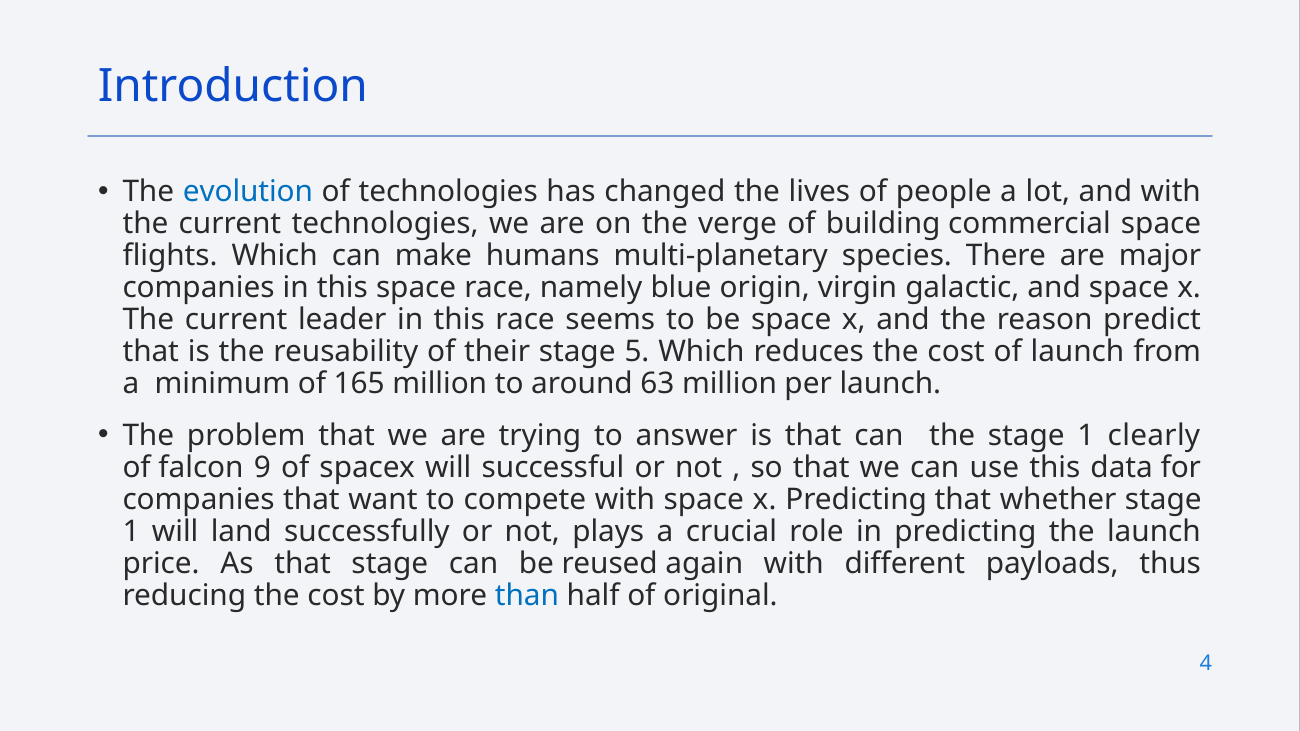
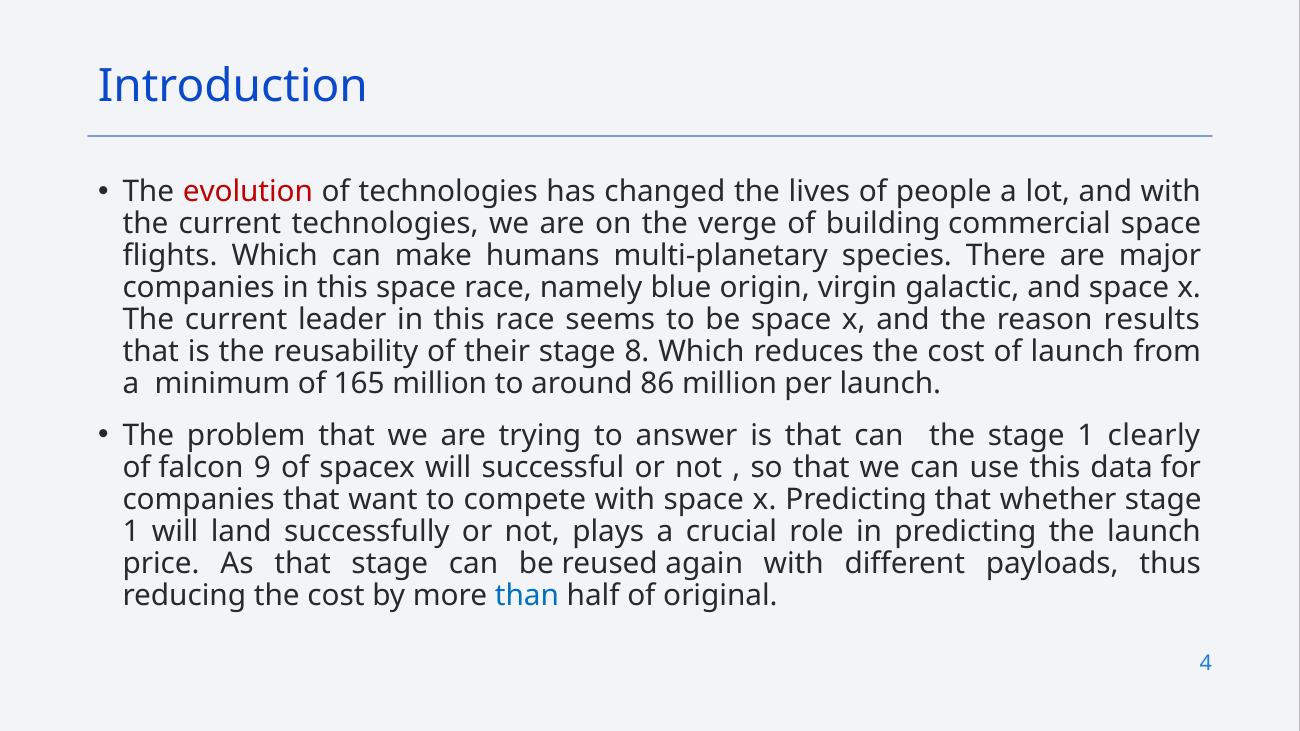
evolution colour: blue -> red
predict: predict -> results
5: 5 -> 8
63: 63 -> 86
